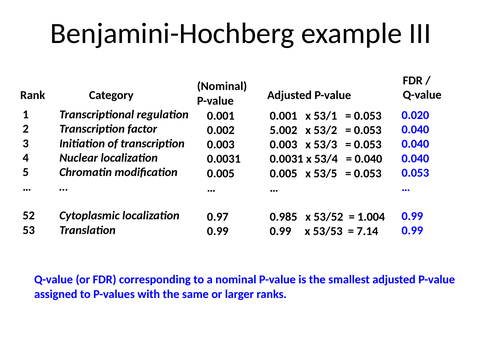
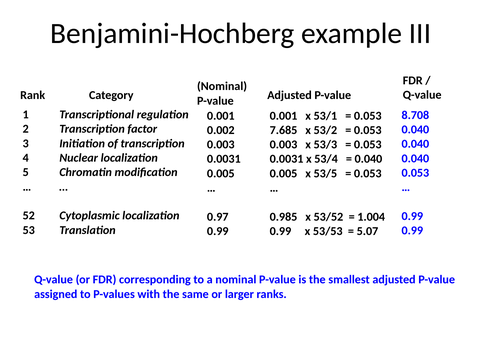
0.020: 0.020 -> 8.708
5.002: 5.002 -> 7.685
7.14: 7.14 -> 5.07
